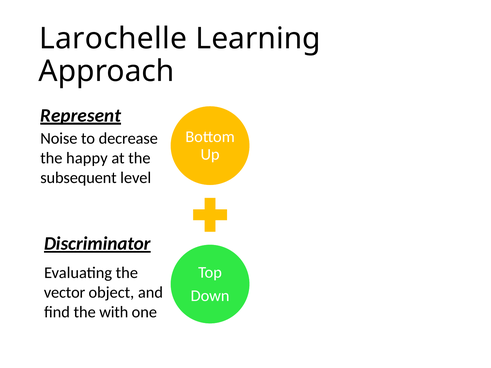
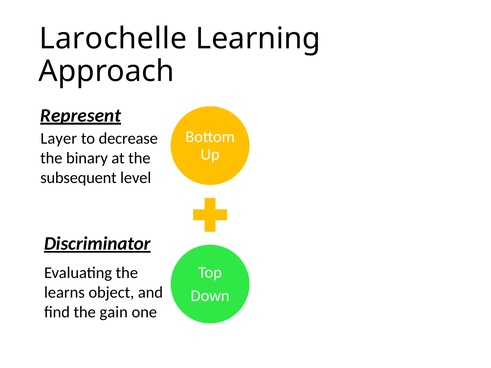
Noise: Noise -> Layer
happy: happy -> binary
vector: vector -> learns
with: with -> gain
